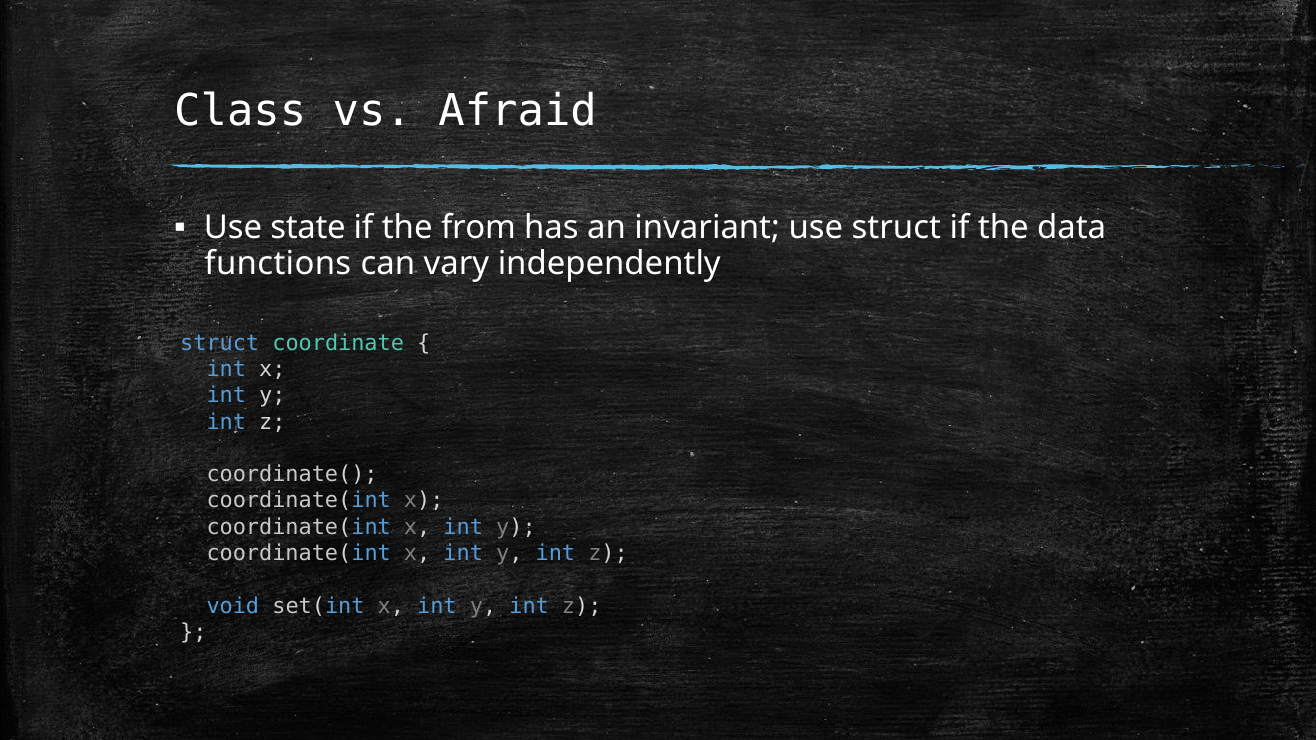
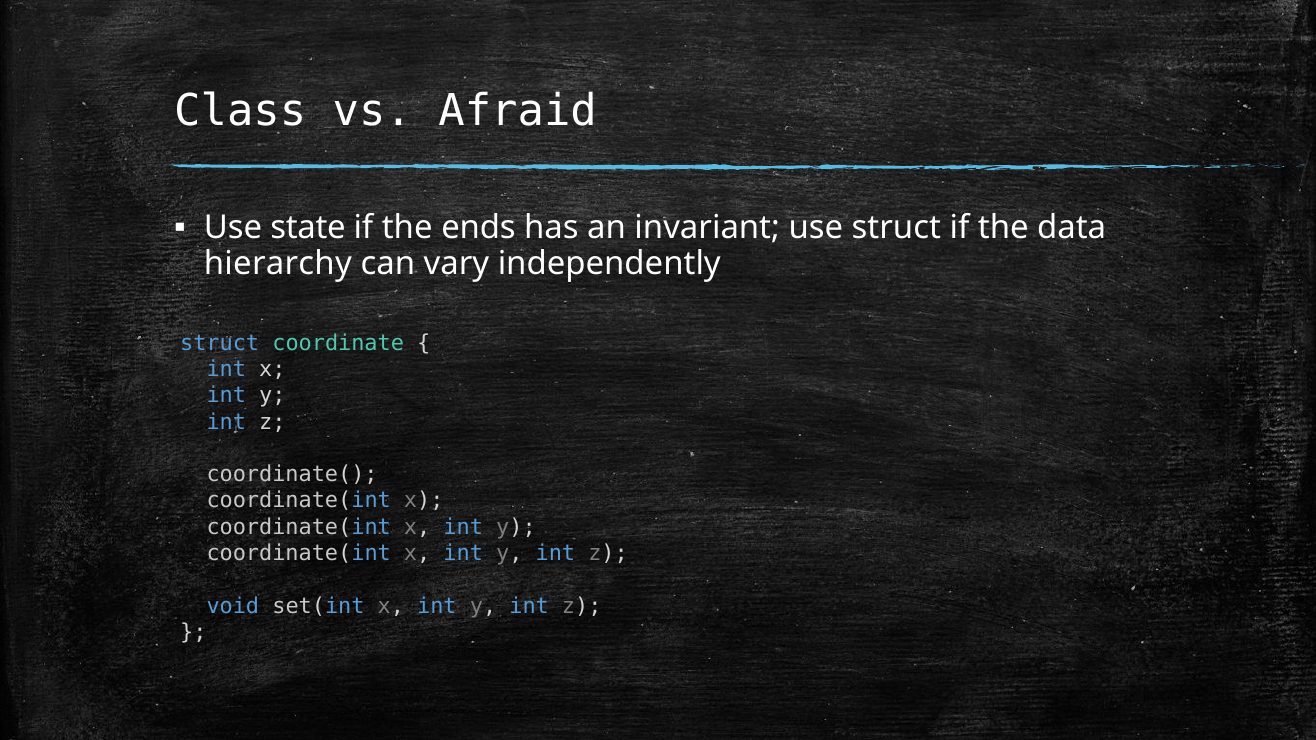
from: from -> ends
functions: functions -> hierarchy
